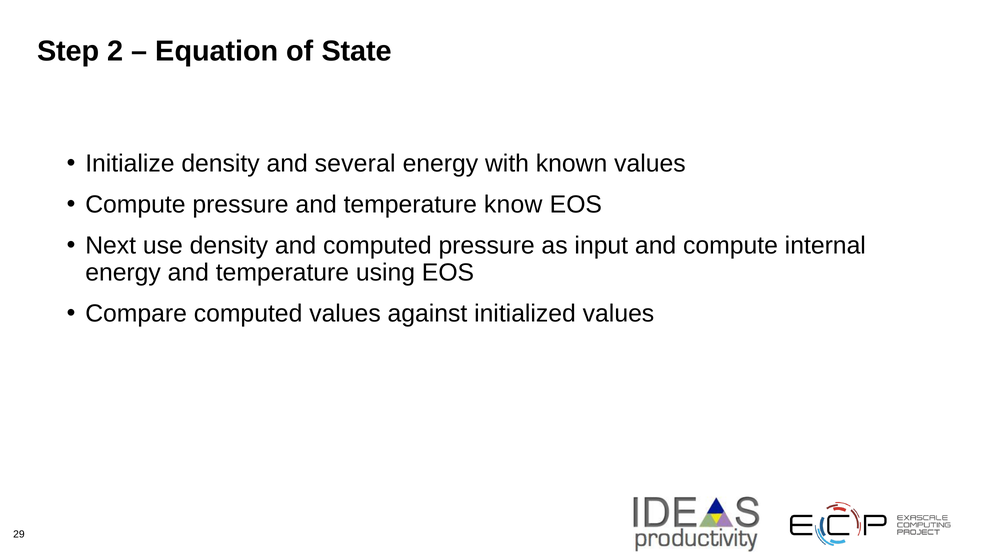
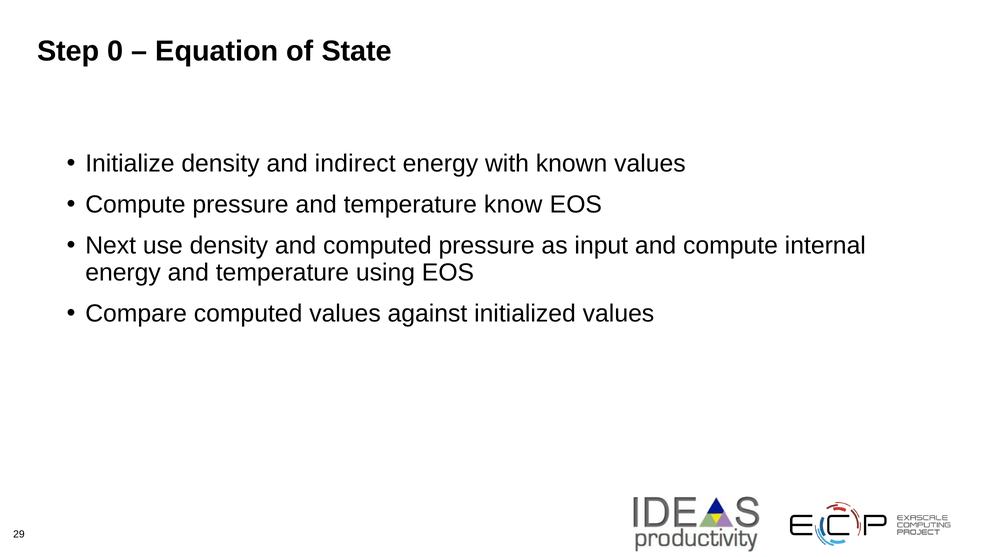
2: 2 -> 0
several: several -> indirect
